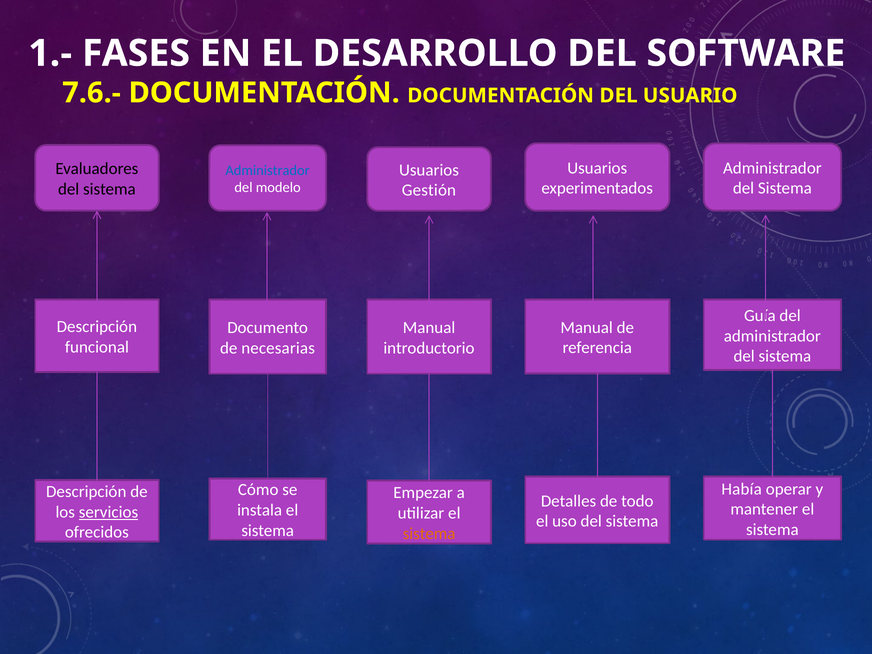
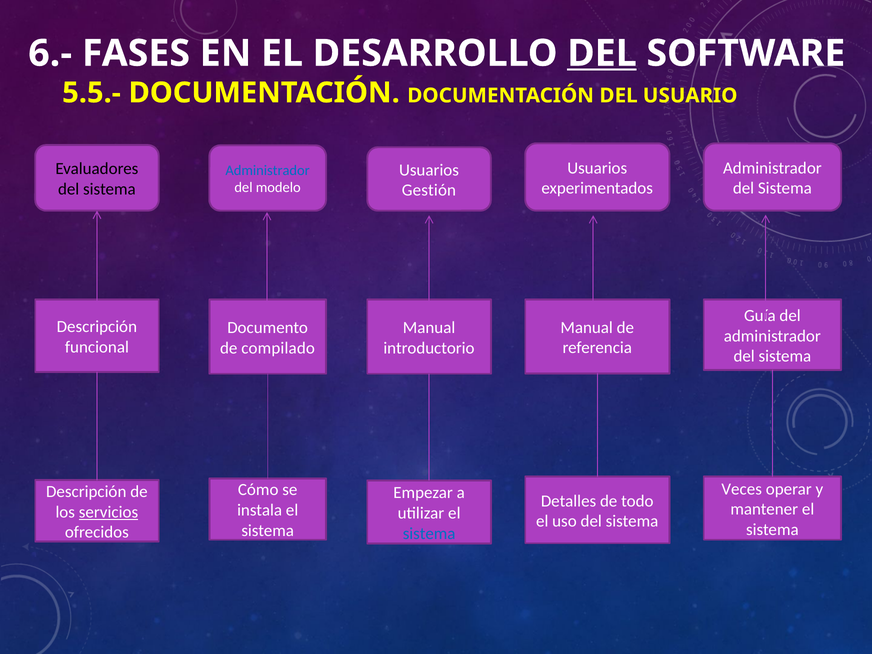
1.-: 1.- -> 6.-
DEL at (602, 53) underline: none -> present
7.6.-: 7.6.- -> 5.5.-
necesarias: necesarias -> compilado
Había: Había -> Veces
sistema at (429, 533) colour: orange -> blue
